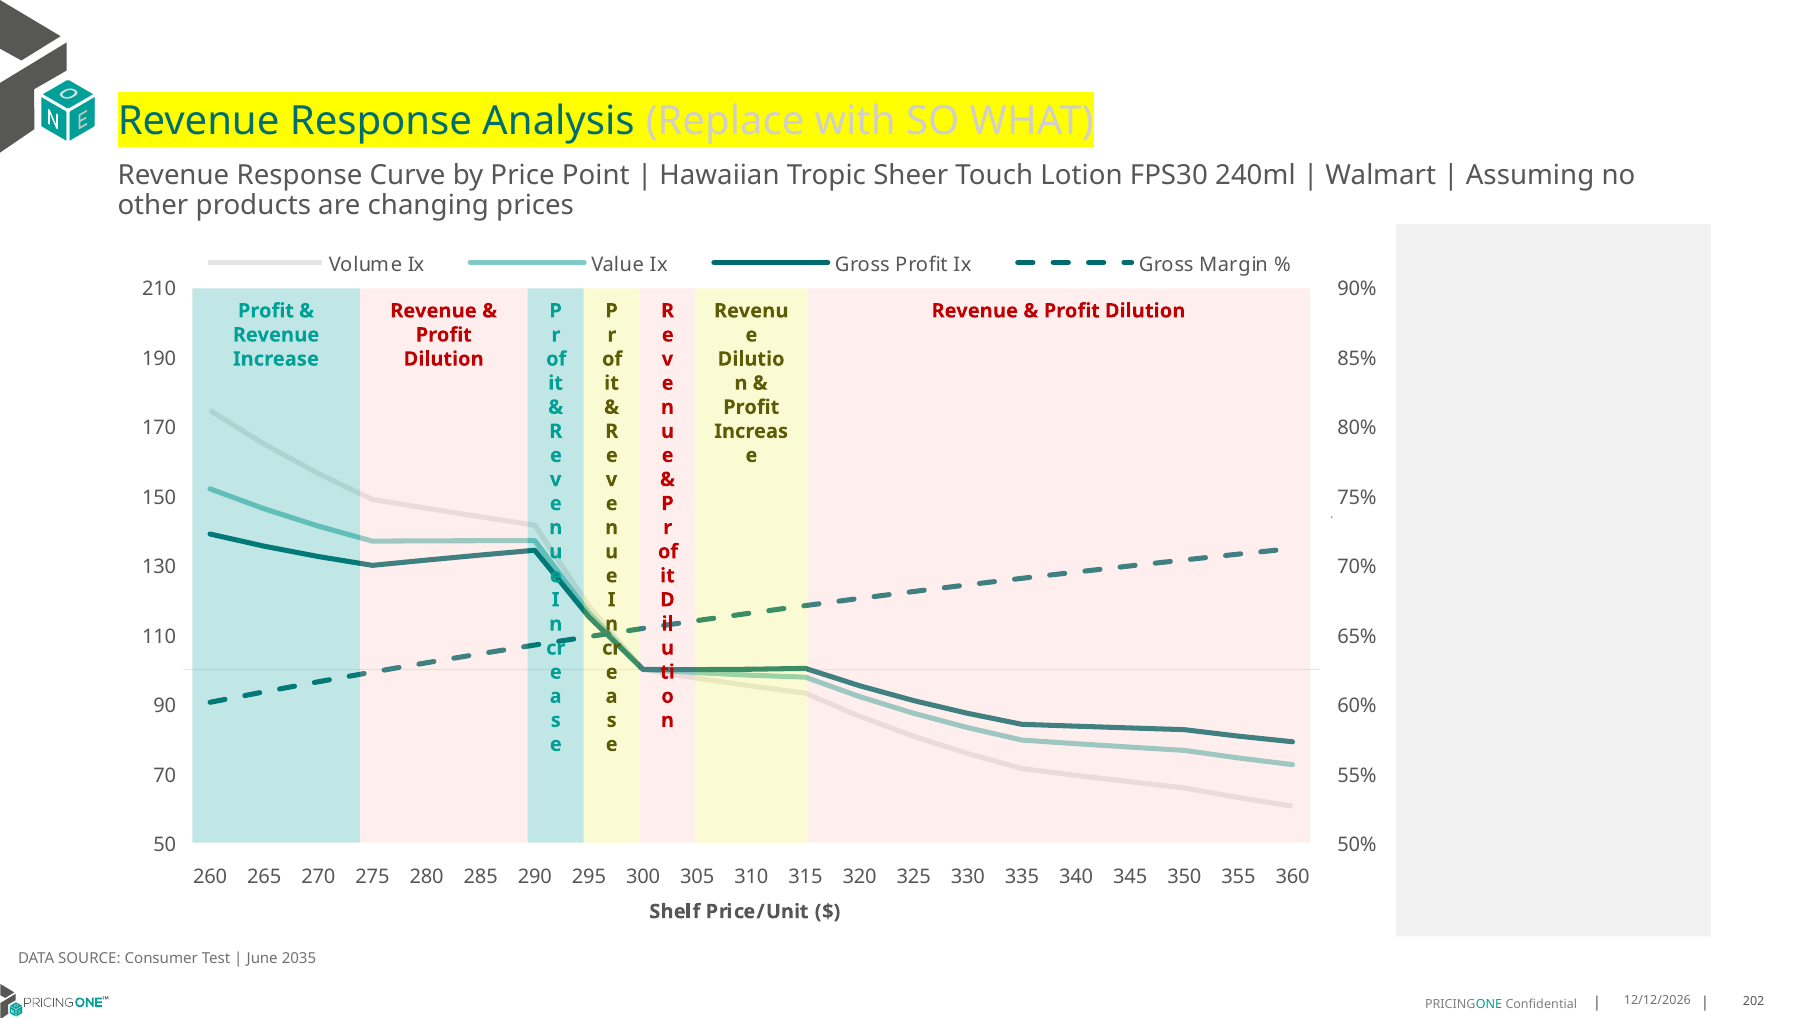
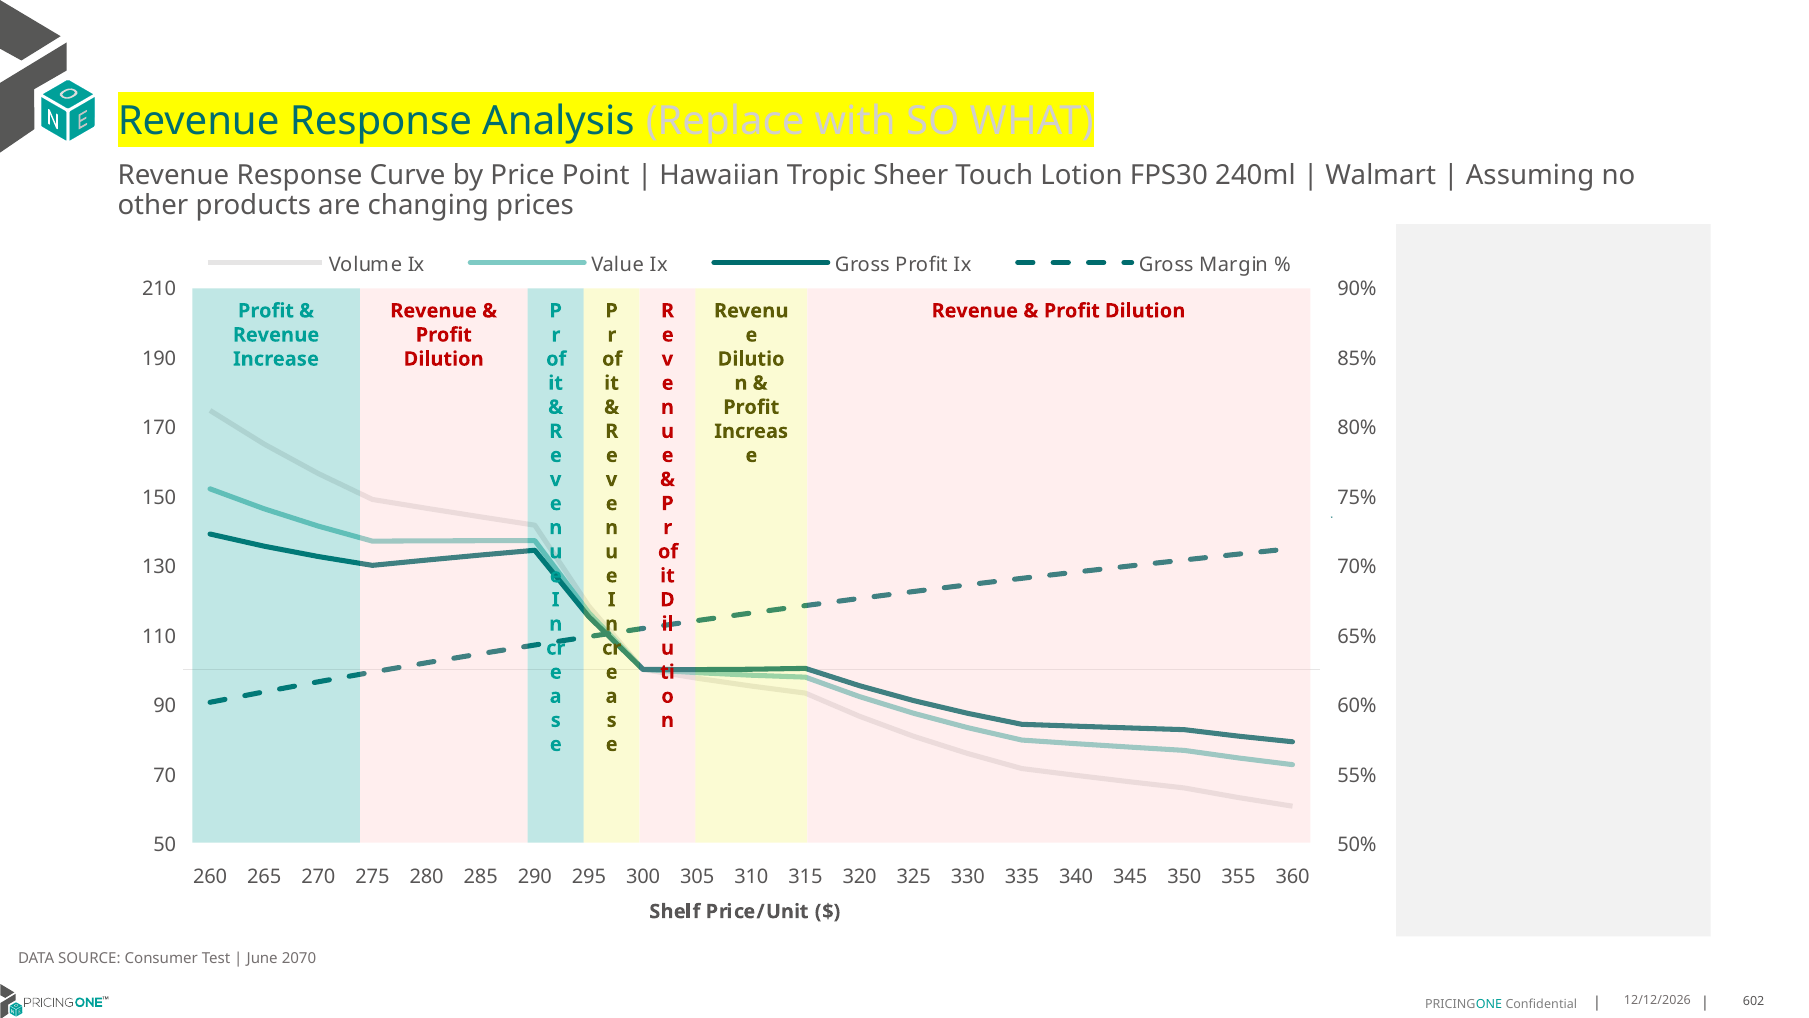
2035: 2035 -> 2070
202: 202 -> 602
